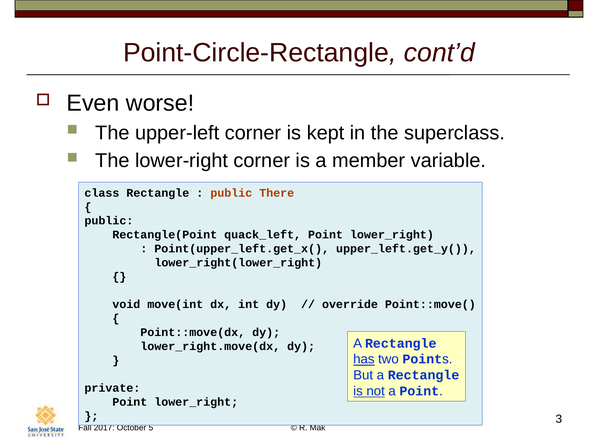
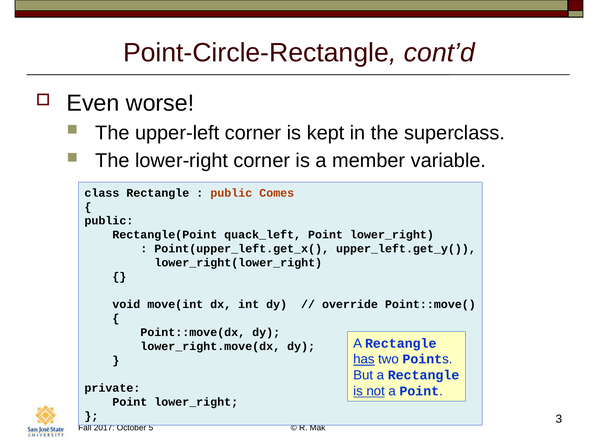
There: There -> Comes
